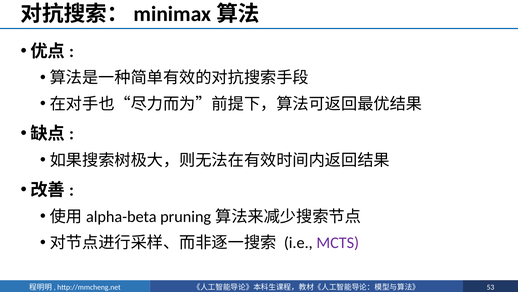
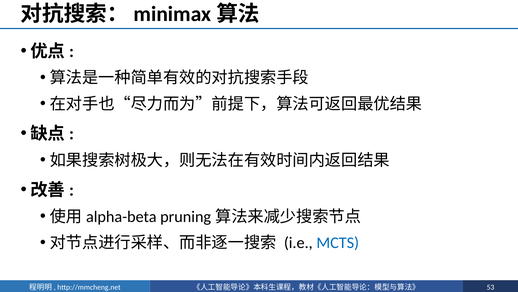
MCTS colour: purple -> blue
